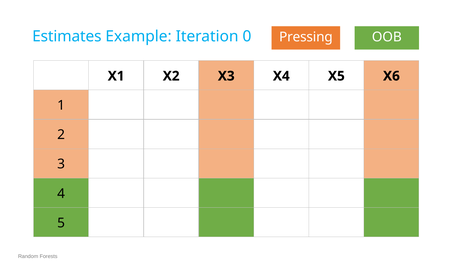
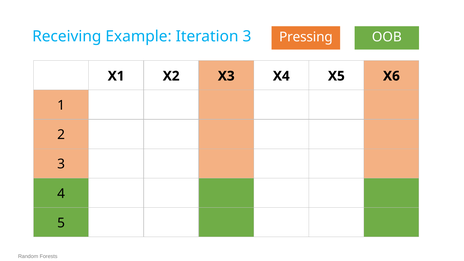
Estimates: Estimates -> Receiving
Iteration 0: 0 -> 3
